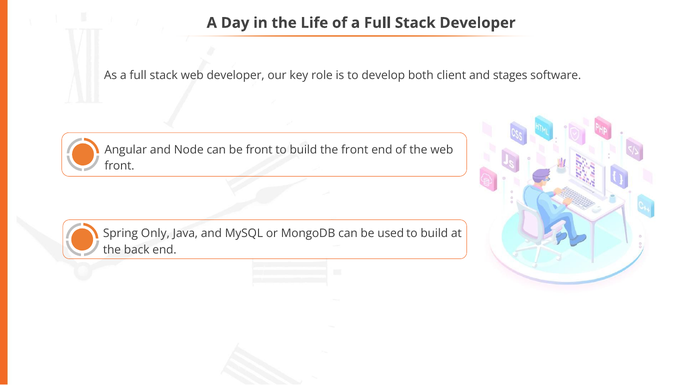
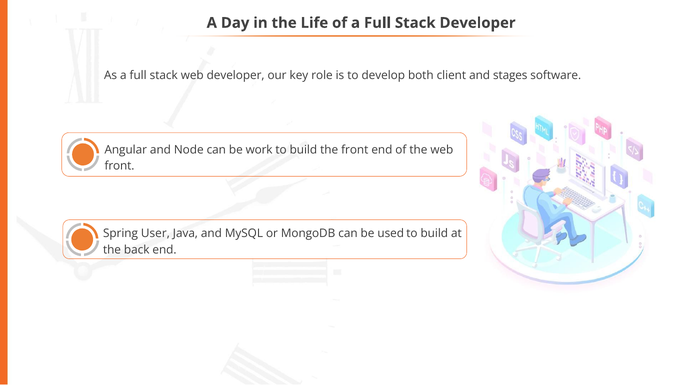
be front: front -> work
Only: Only -> User
